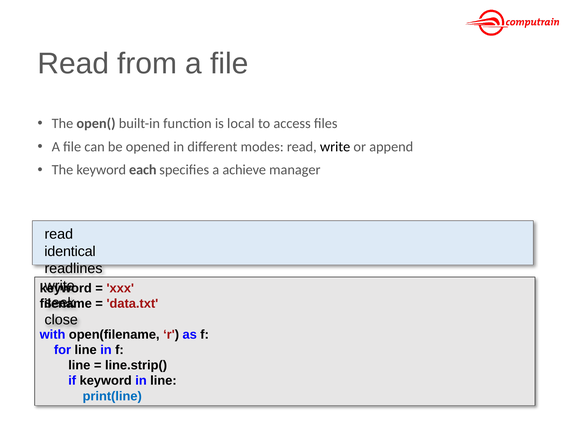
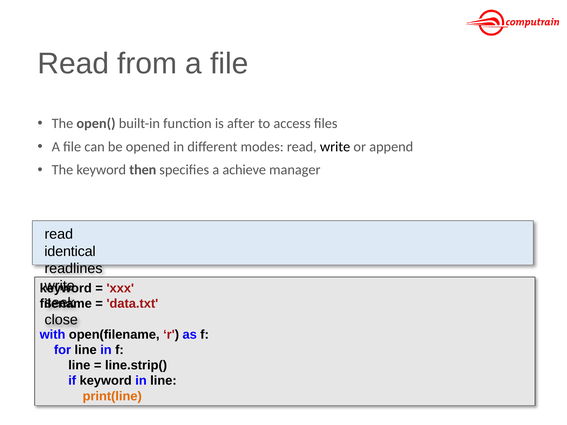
local: local -> after
each: each -> then
print(line colour: blue -> orange
